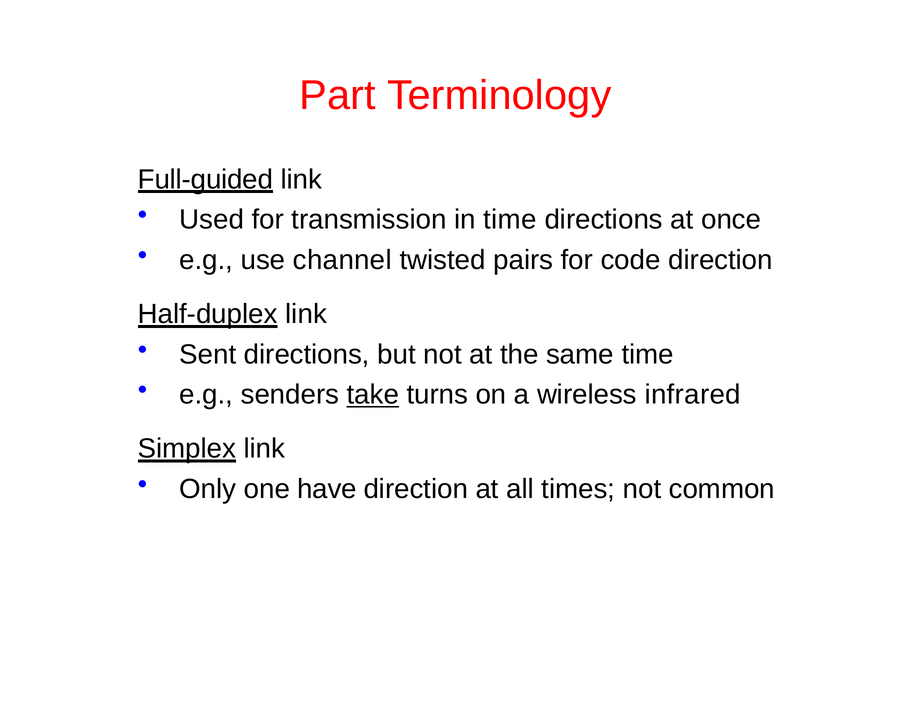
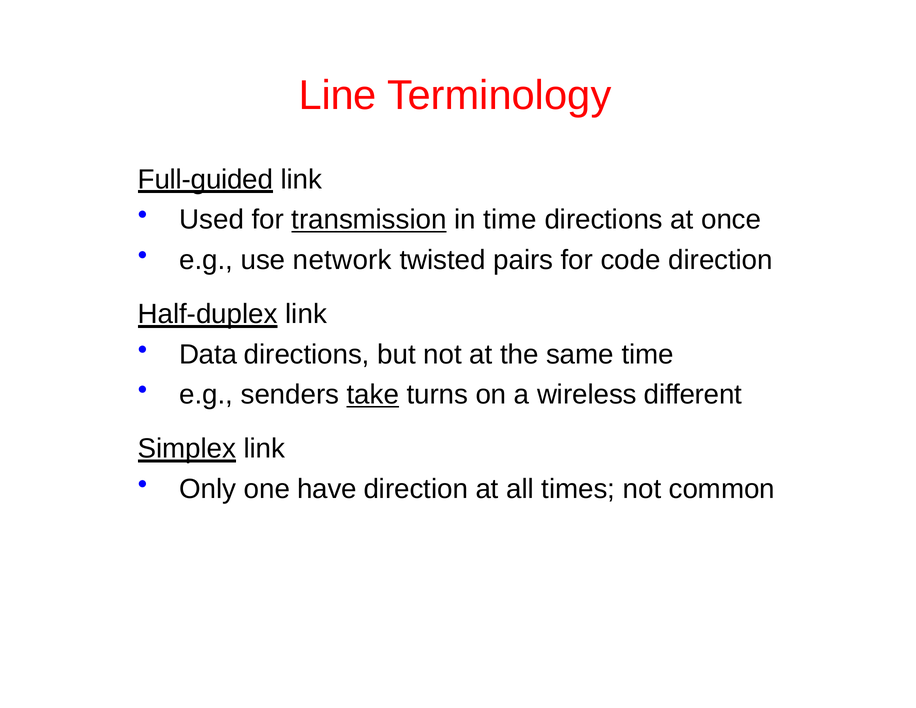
Part: Part -> Line
transmission underline: none -> present
channel: channel -> network
Sent: Sent -> Data
infrared: infrared -> different
